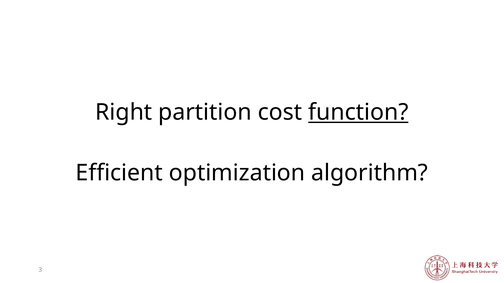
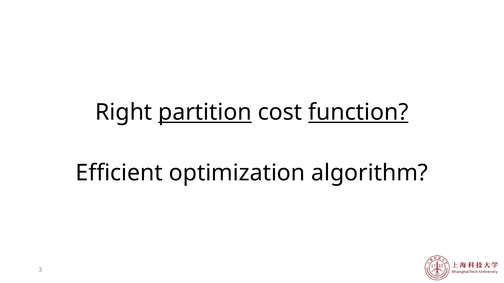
partition underline: none -> present
